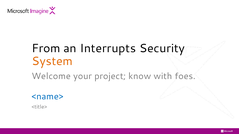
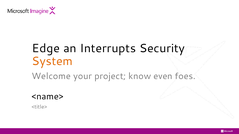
From: From -> Edge
with: with -> even
<name> colour: blue -> black
